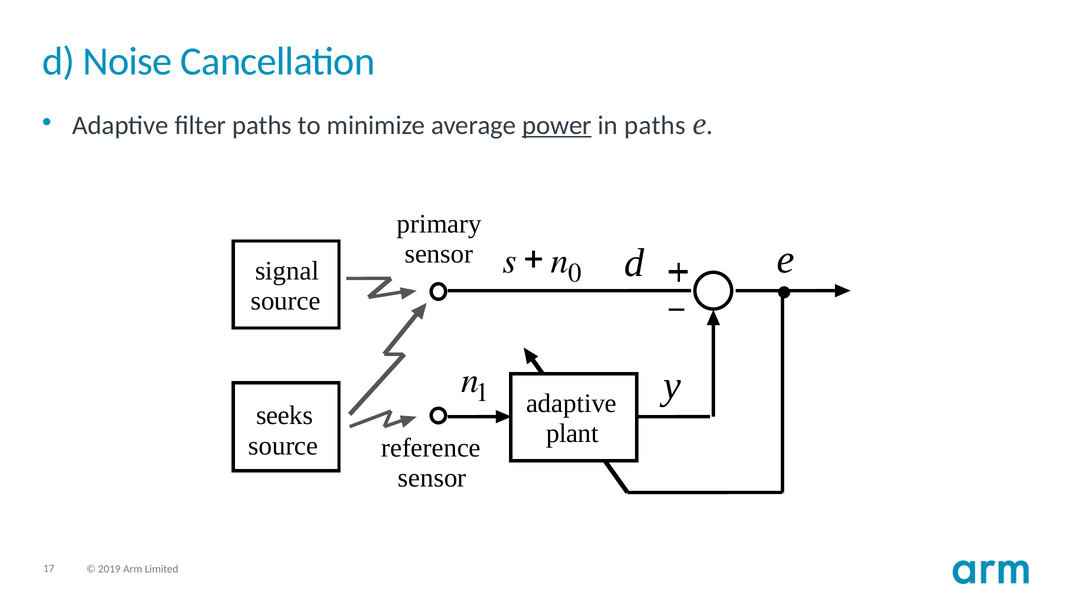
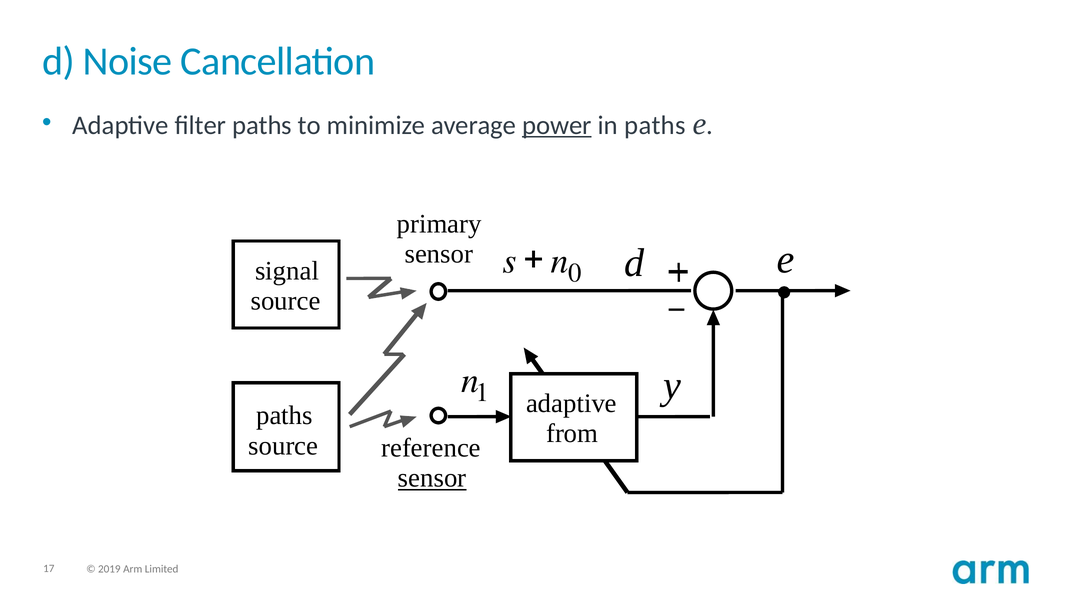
seeks at (285, 416): seeks -> paths
plant: plant -> from
sensor at (432, 478) underline: none -> present
